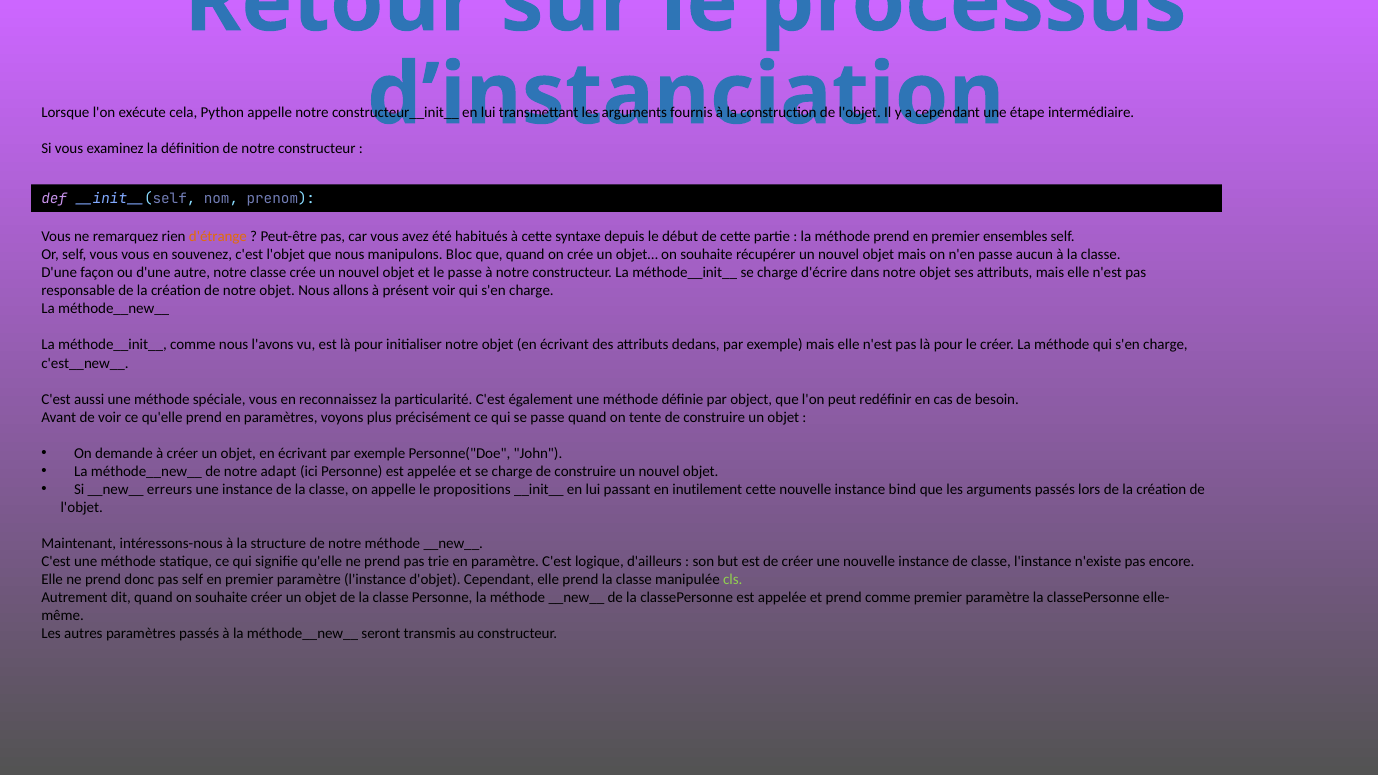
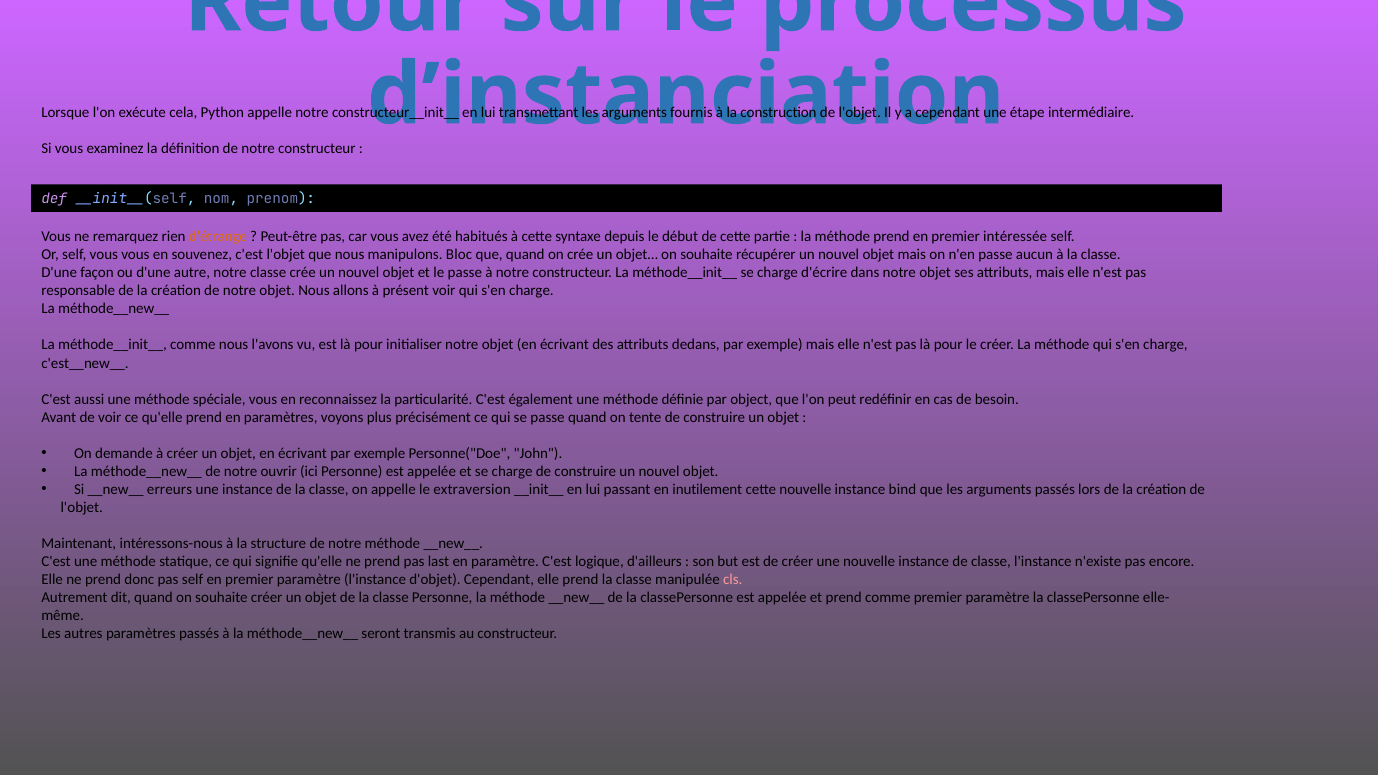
ensembles: ensembles -> intéressée
adapt: adapt -> ouvrir
propositions: propositions -> extraversion
trie: trie -> last
cls colour: light green -> pink
